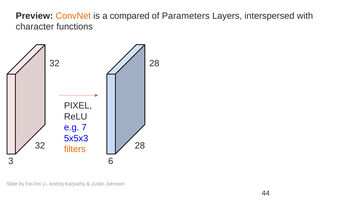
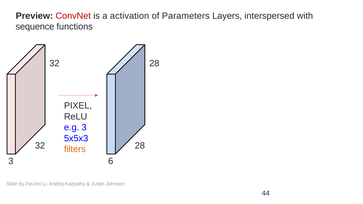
ConvNet colour: orange -> red
compared: compared -> activation
character: character -> sequence
e.g 7: 7 -> 3
